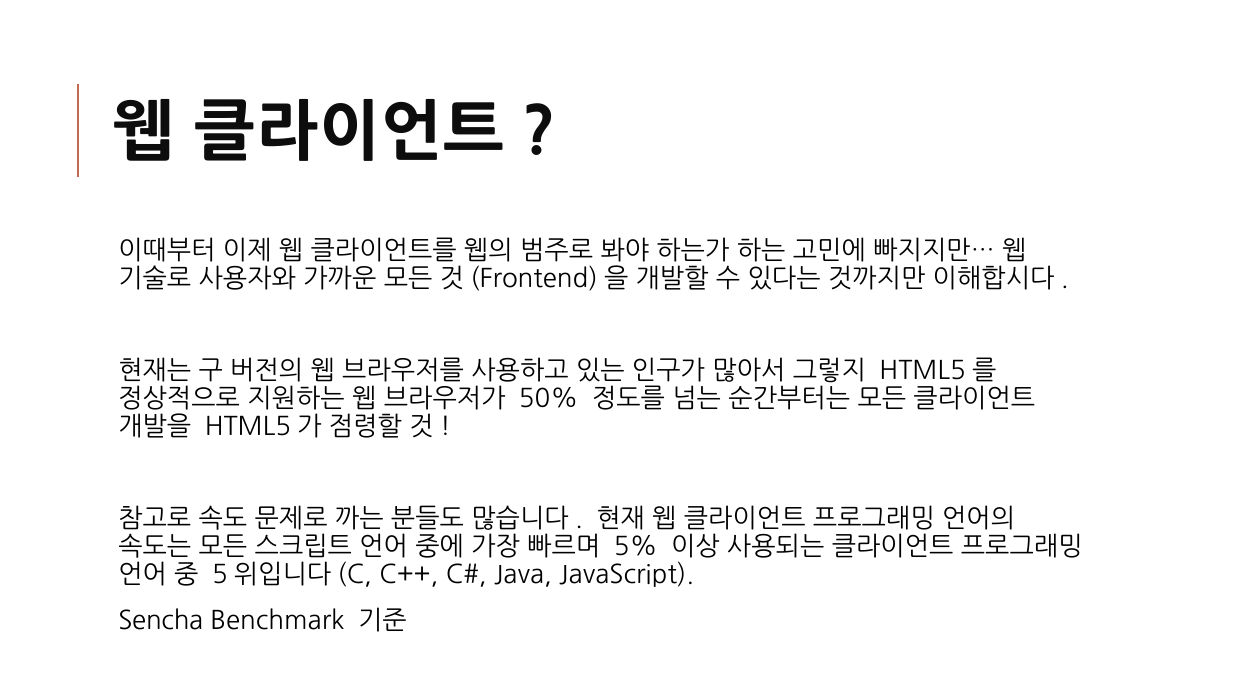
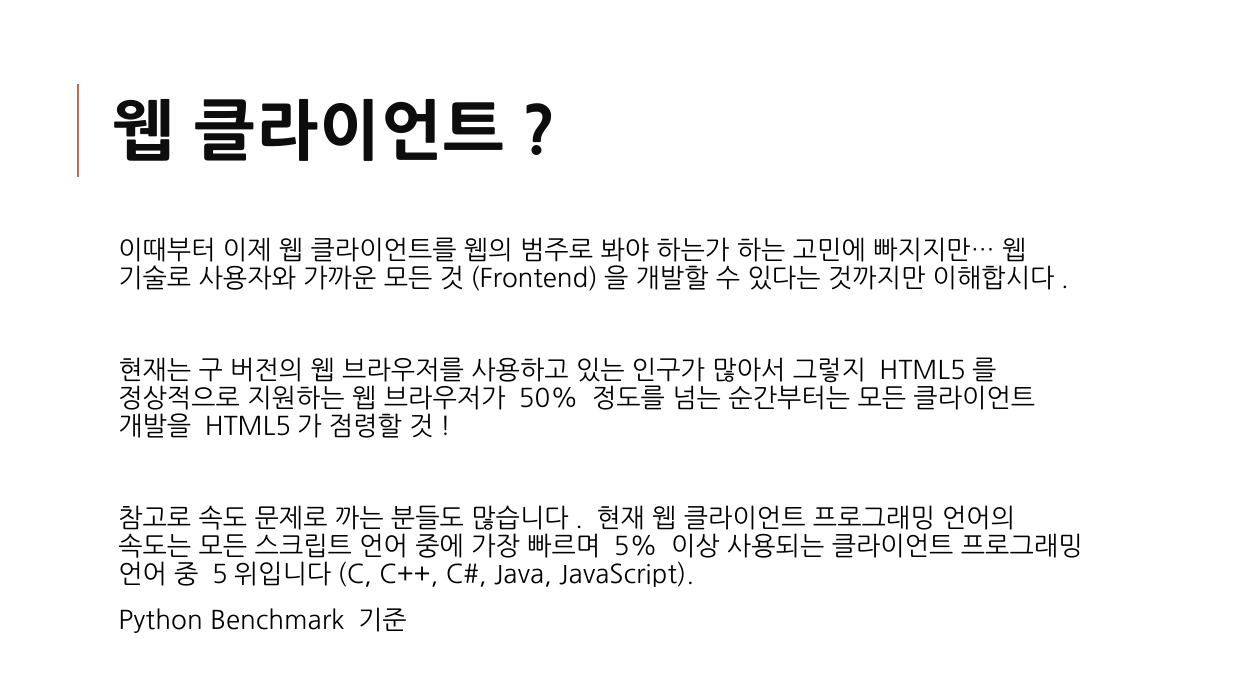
Sencha: Sencha -> Python
